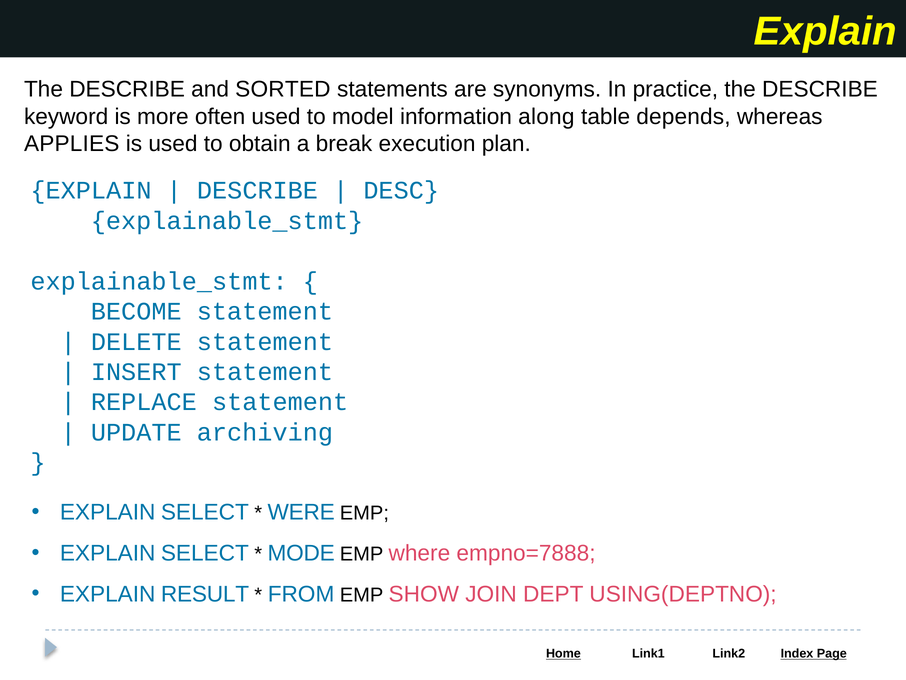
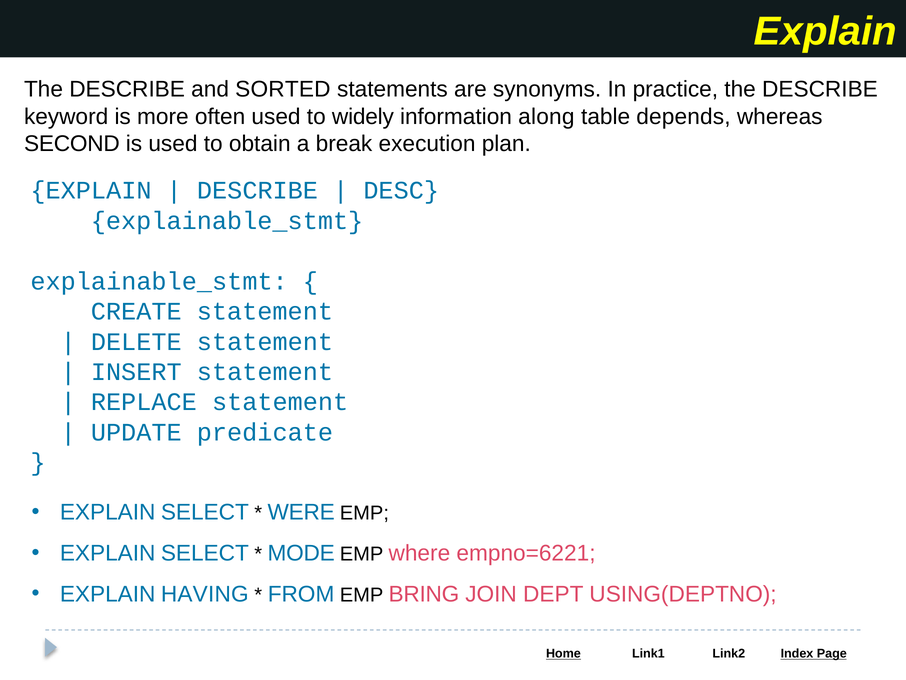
model: model -> widely
APPLIES: APPLIES -> SECOND
BECOME: BECOME -> CREATE
archiving: archiving -> predicate
empno=7888: empno=7888 -> empno=6221
RESULT: RESULT -> HAVING
SHOW: SHOW -> BRING
